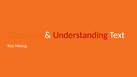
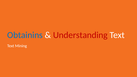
Obtainins colour: orange -> blue
